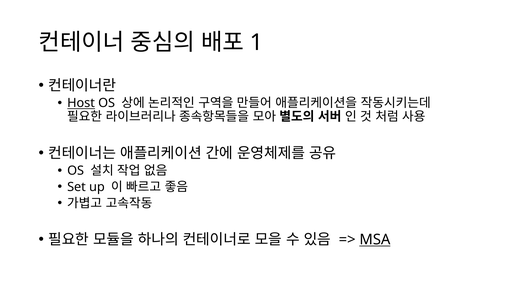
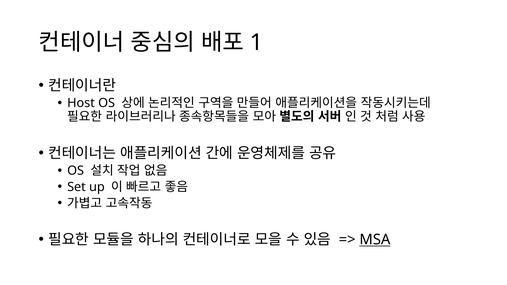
Host underline: present -> none
